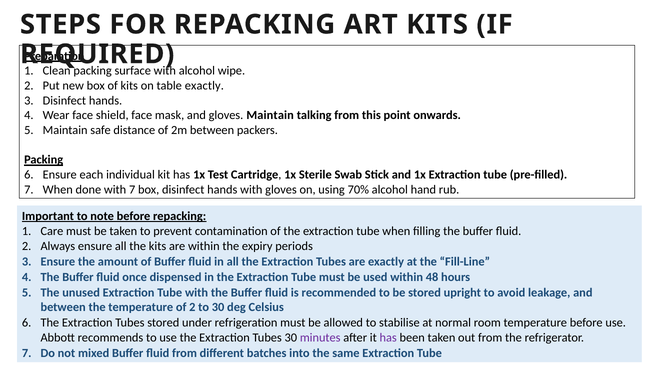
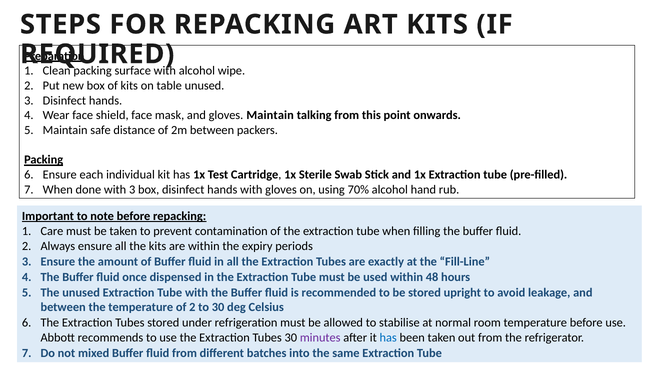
table exactly: exactly -> unused
with 7: 7 -> 3
has at (388, 337) colour: purple -> blue
